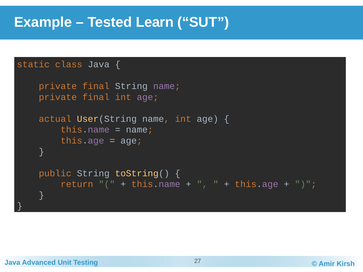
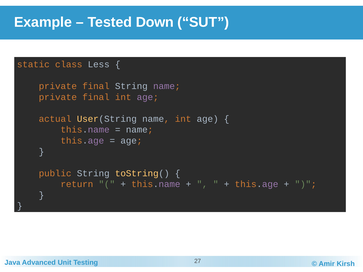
Learn: Learn -> Down
class Java: Java -> Less
